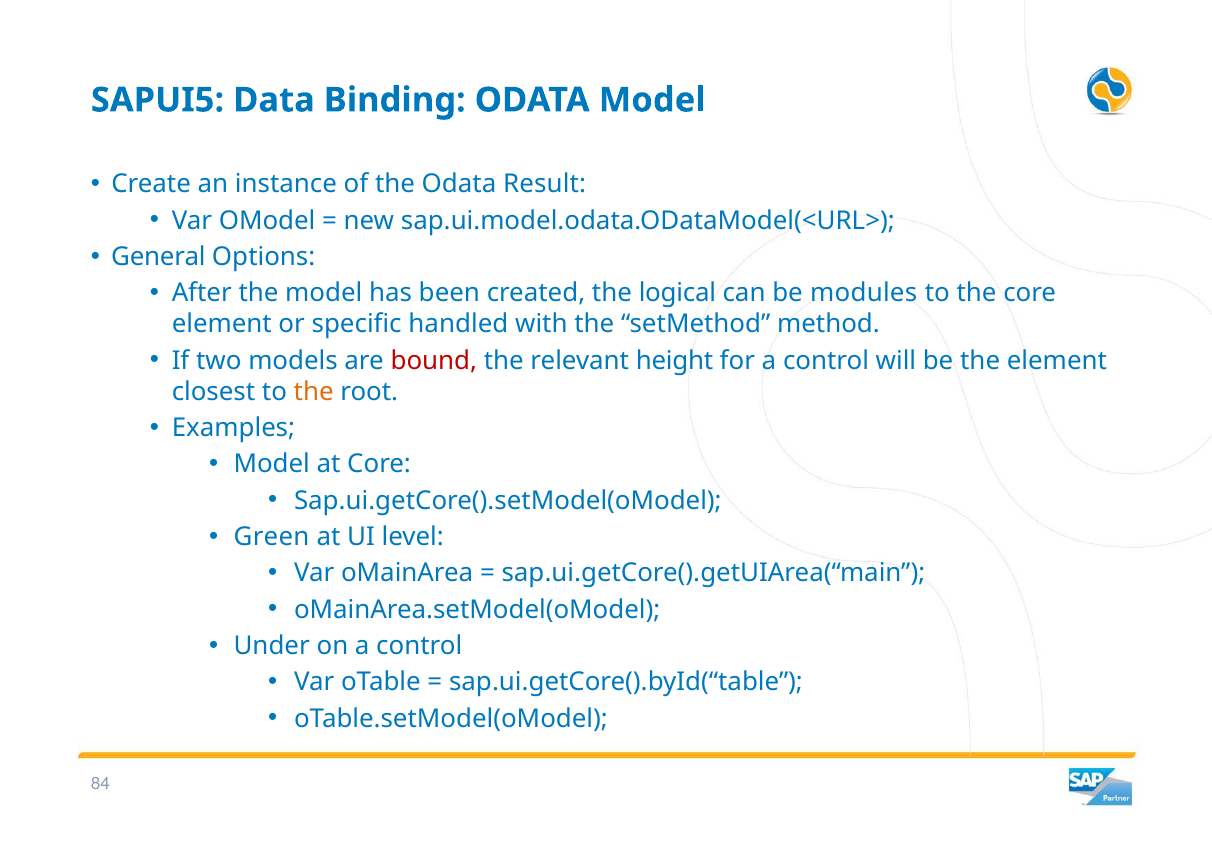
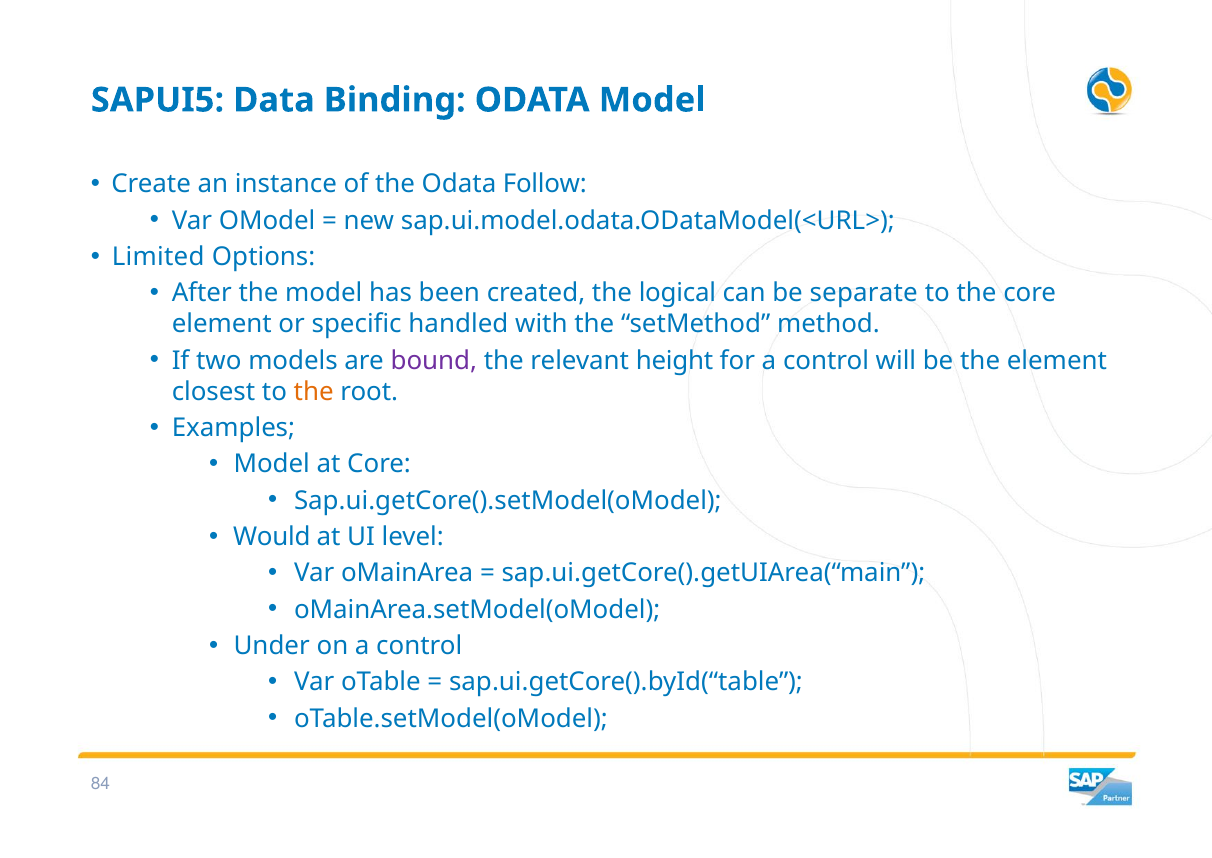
Result: Result -> Follow
General: General -> Limited
modules: modules -> separate
bound colour: red -> purple
Green: Green -> Would
